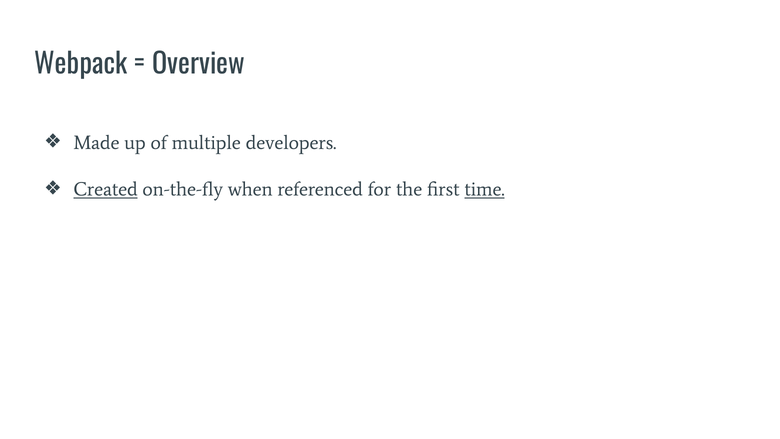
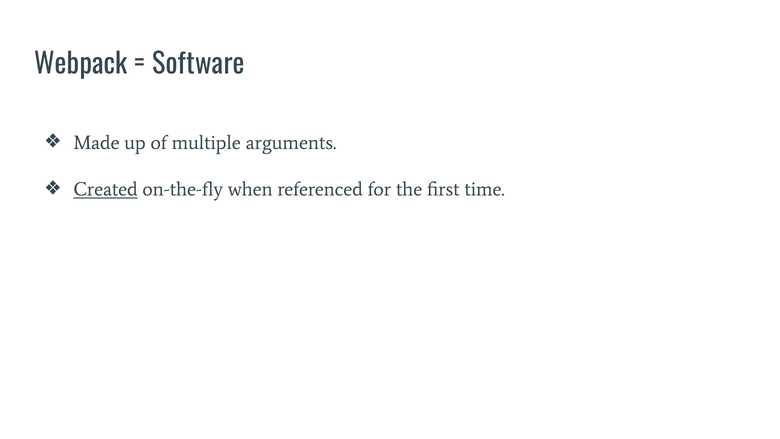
Overview: Overview -> Software
developers: developers -> arguments
time underline: present -> none
